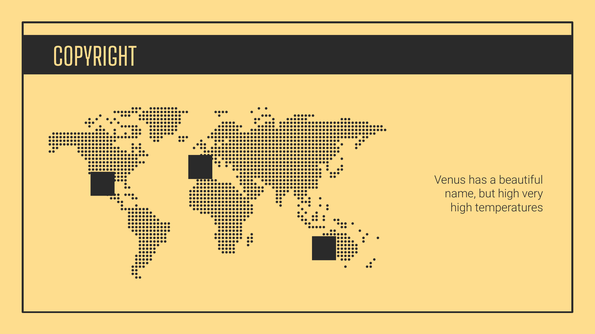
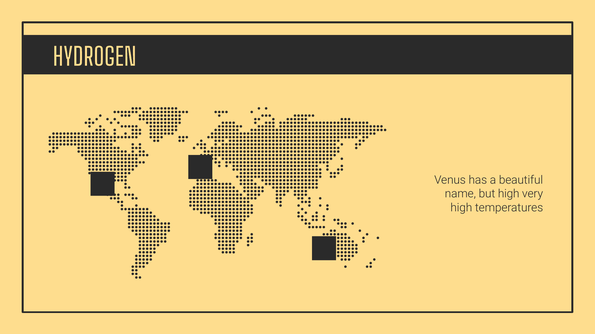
COPYRIGHT: COPYRIGHT -> HYDROGEN
